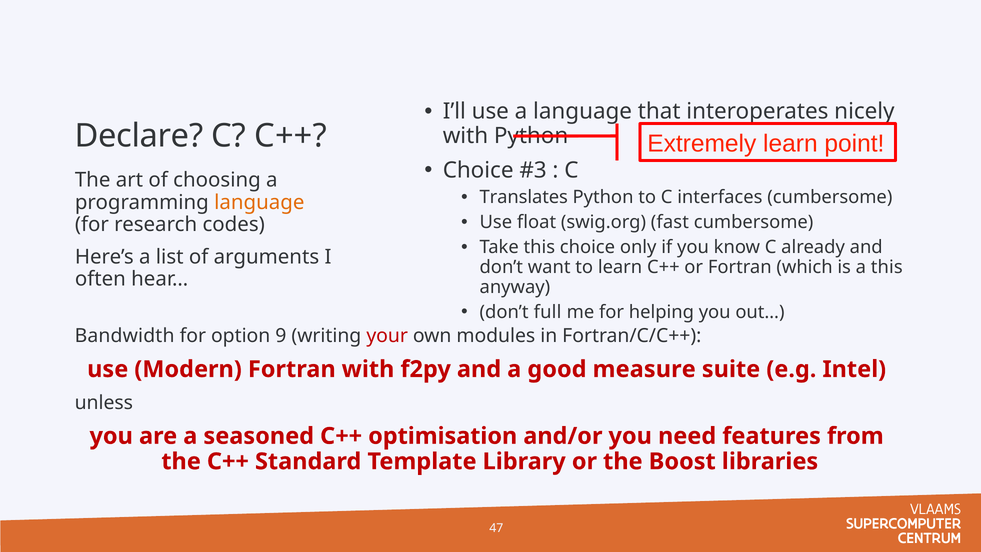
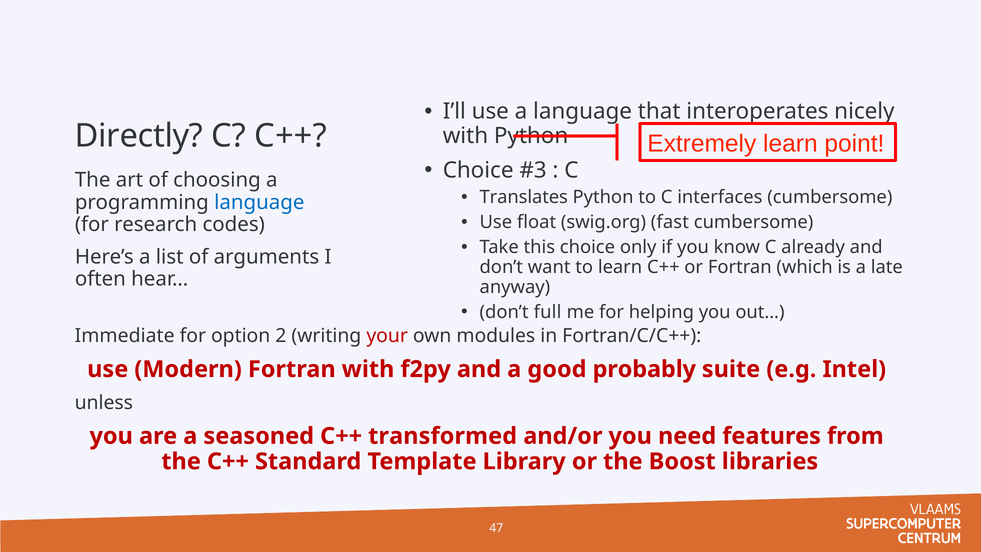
Declare: Declare -> Directly
language at (259, 202) colour: orange -> blue
a this: this -> late
Bandwidth: Bandwidth -> Immediate
9: 9 -> 2
measure: measure -> probably
optimisation: optimisation -> transformed
